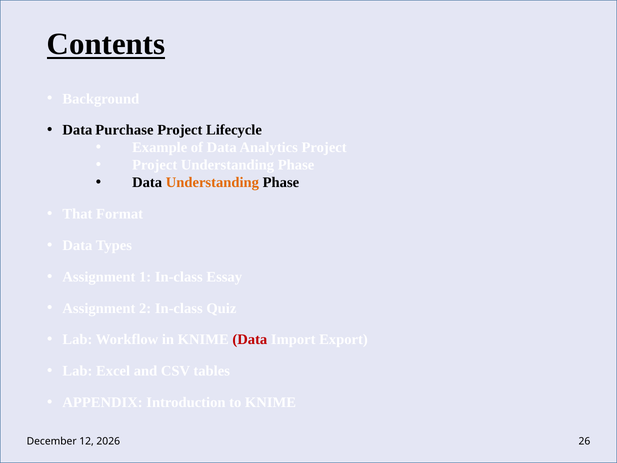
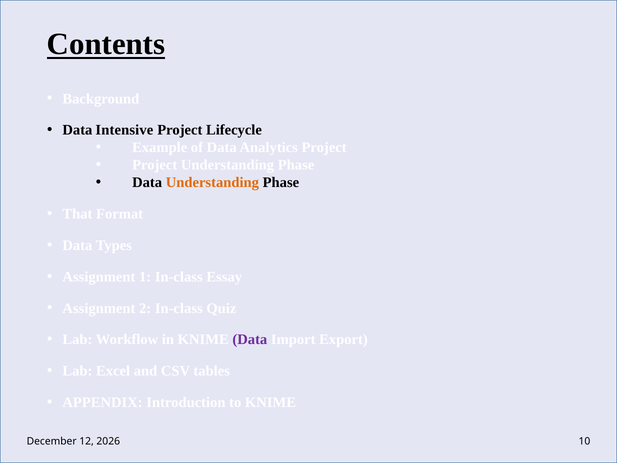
Purchase: Purchase -> Intensive
Data at (250, 339) colour: red -> purple
26: 26 -> 10
